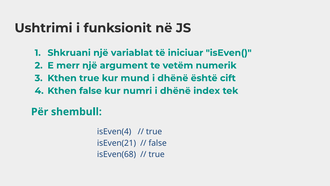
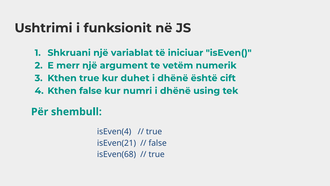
mund: mund -> duhet
index: index -> using
